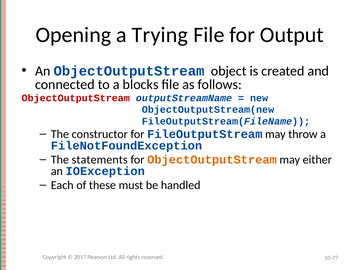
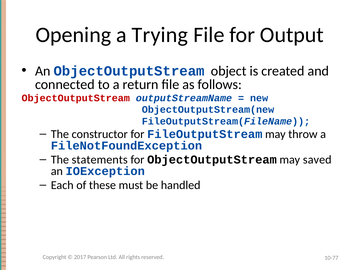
blocks: blocks -> return
ObjectOutputStream at (212, 160) colour: orange -> black
either: either -> saved
